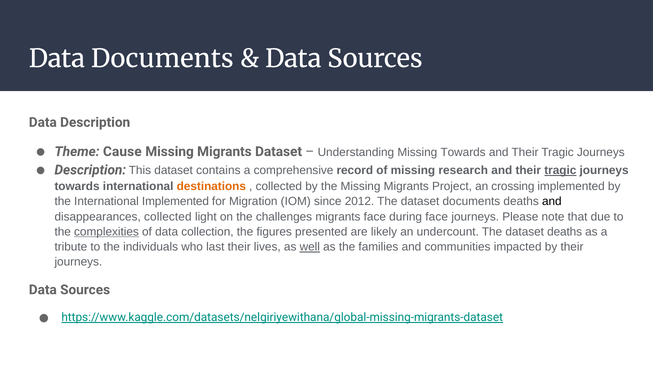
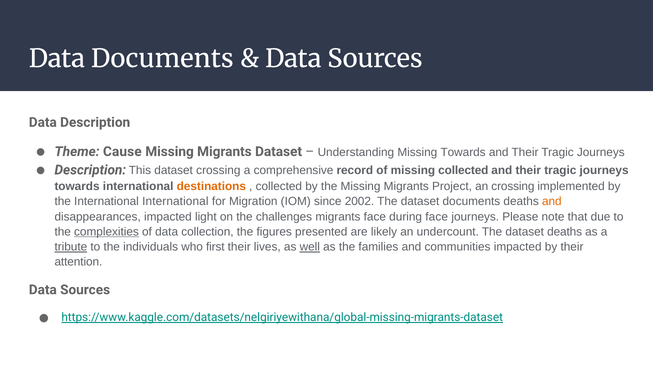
dataset contains: contains -> crossing
missing research: research -> collected
tragic at (560, 171) underline: present -> none
International Implemented: Implemented -> International
2012: 2012 -> 2002
and at (552, 202) colour: black -> orange
disappearances collected: collected -> impacted
tribute underline: none -> present
last: last -> first
journeys at (78, 262): journeys -> attention
